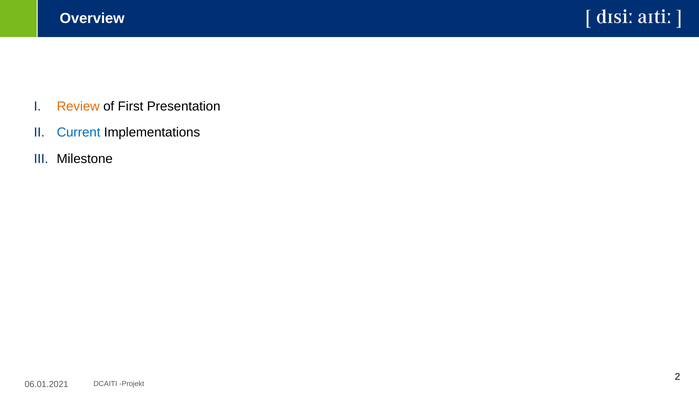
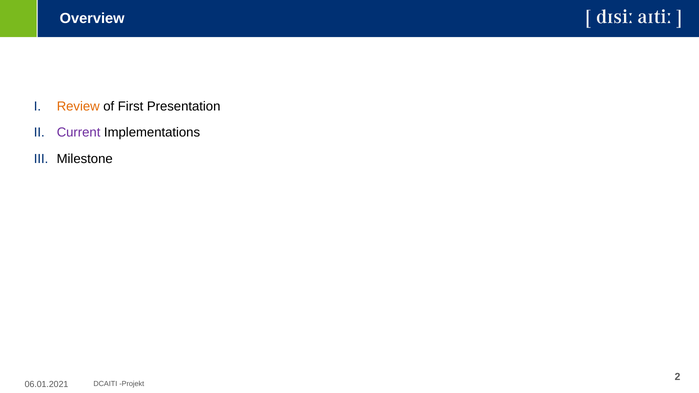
Current colour: blue -> purple
